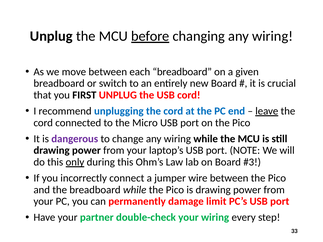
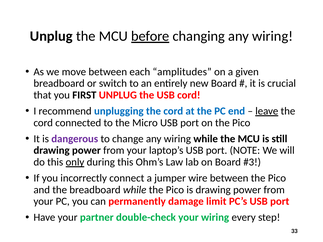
each breadboard: breadboard -> amplitudes
